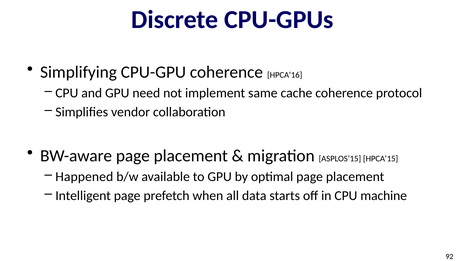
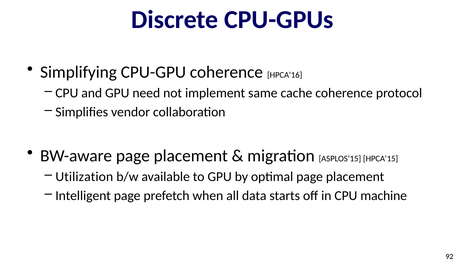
Happened: Happened -> Utilization
